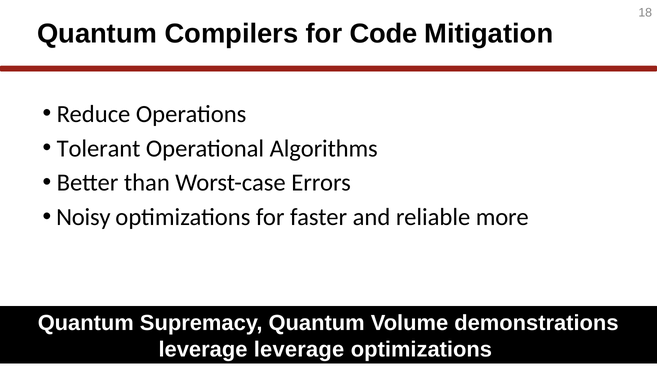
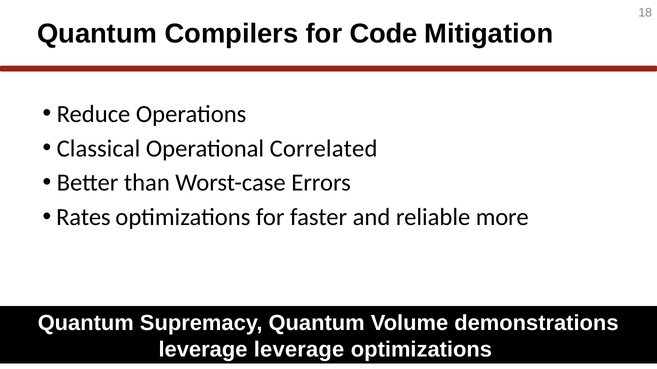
Tolerant: Tolerant -> Classical
Algorithms: Algorithms -> Correlated
Noisy: Noisy -> Rates
